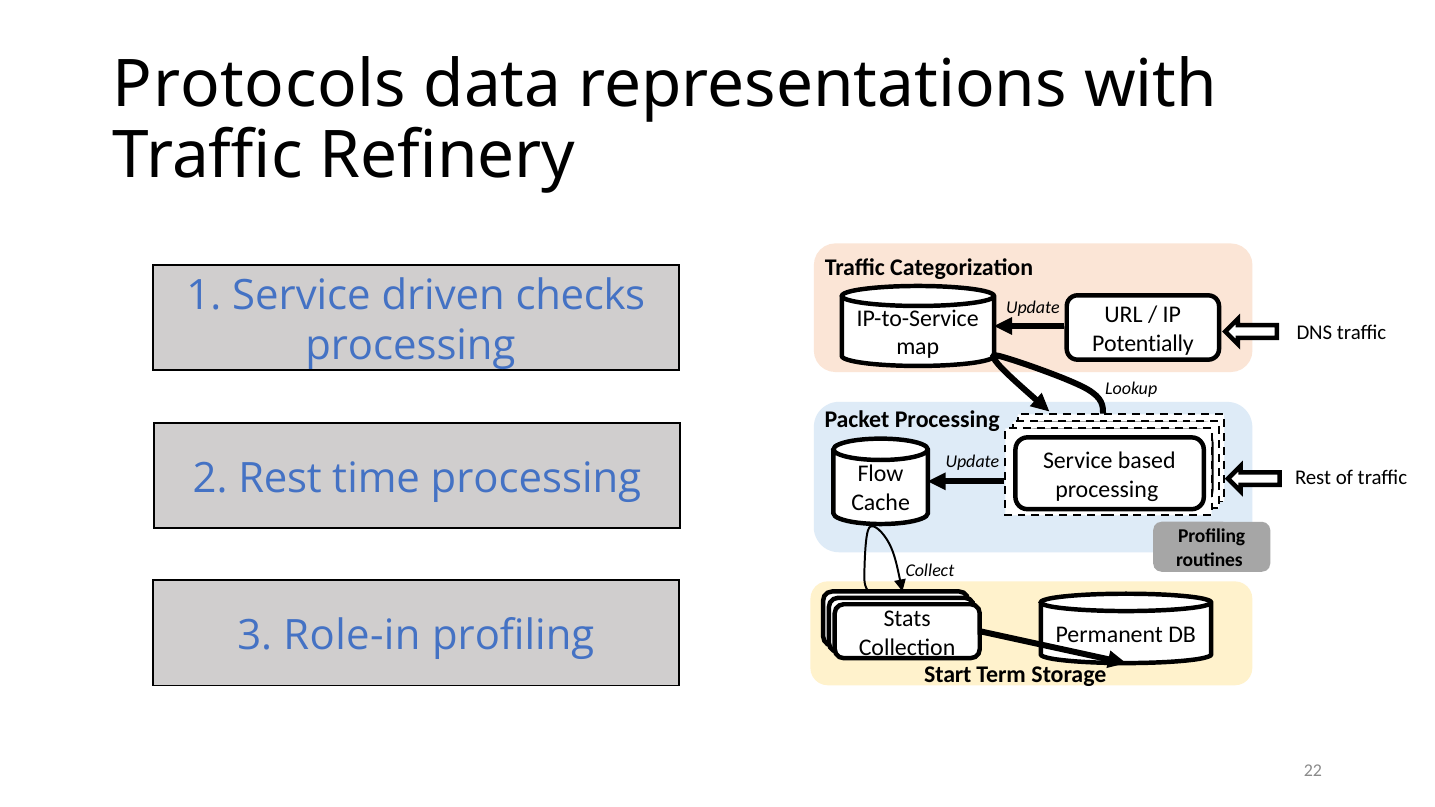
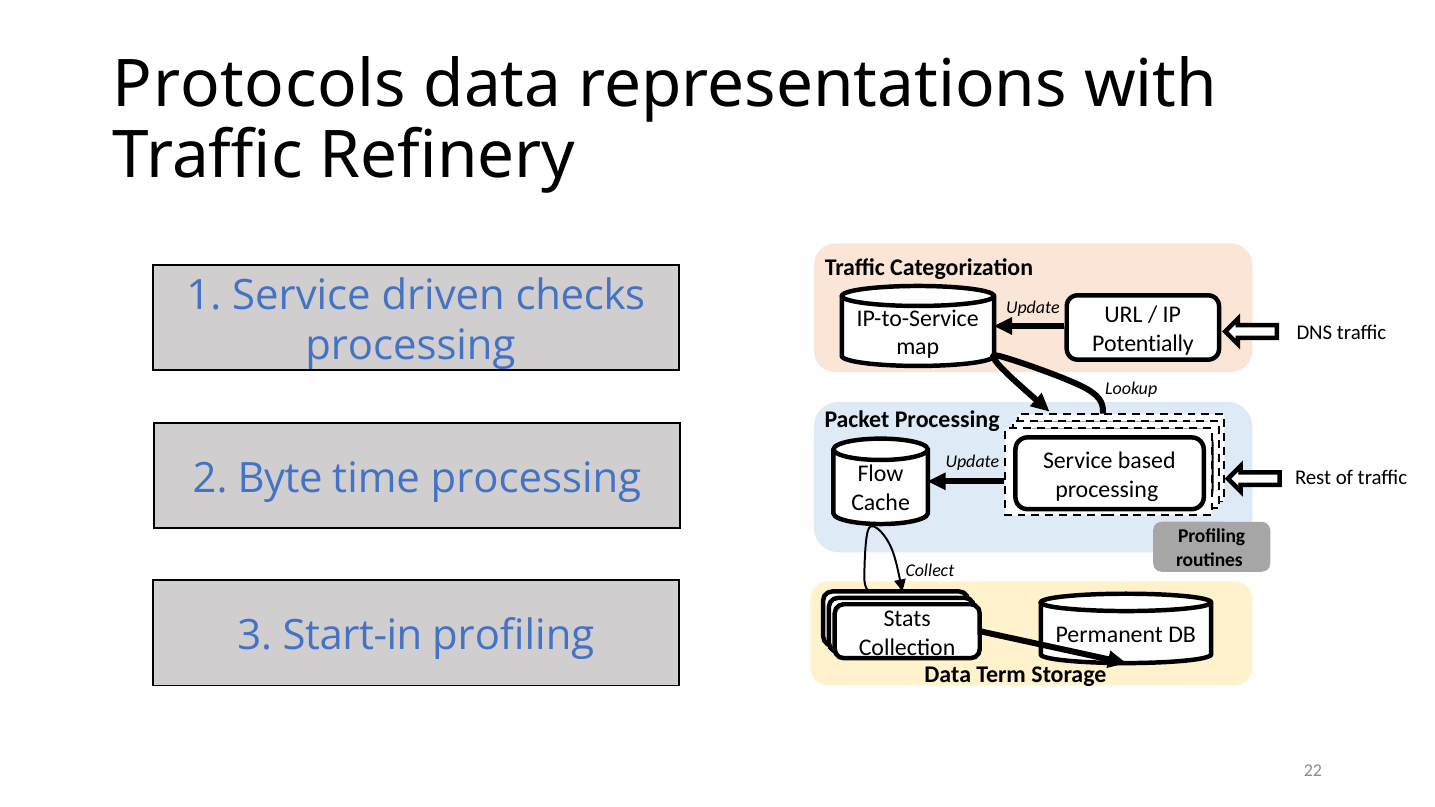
2 Rest: Rest -> Byte
Role-in: Role-in -> Start-in
Start at (948, 675): Start -> Data
